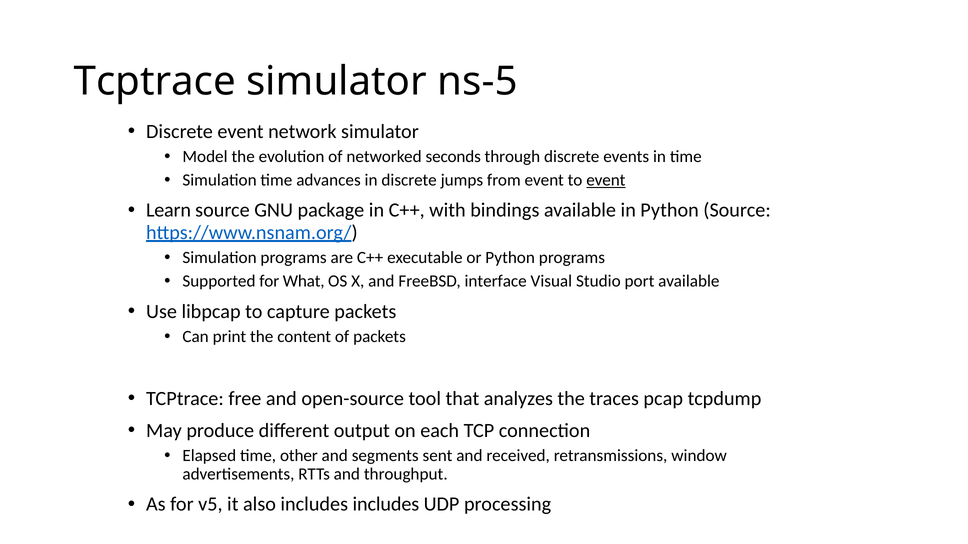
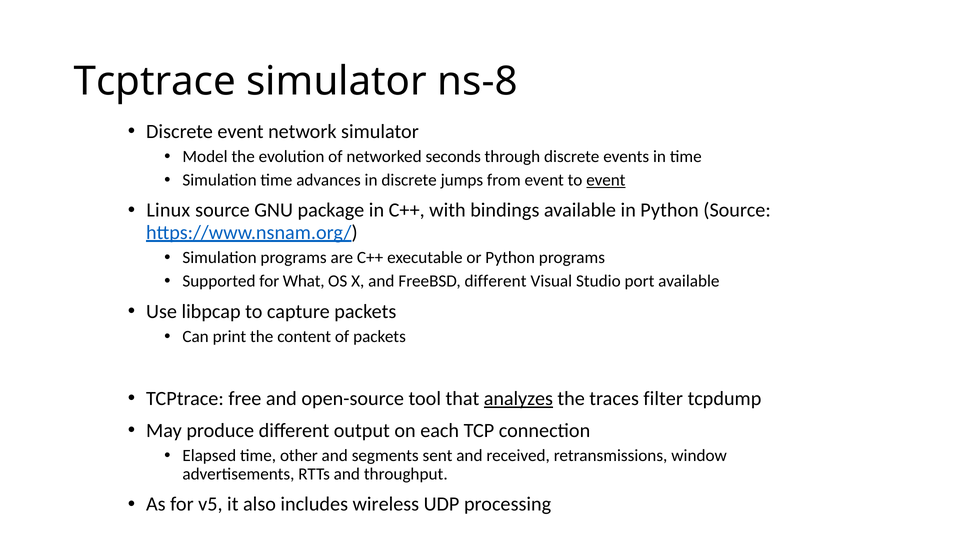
ns-5: ns-5 -> ns-8
Learn: Learn -> Linux
FreeBSD interface: interface -> different
analyzes underline: none -> present
pcap: pcap -> filter
includes includes: includes -> wireless
